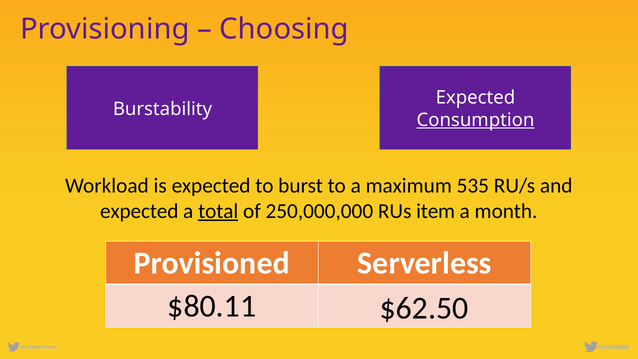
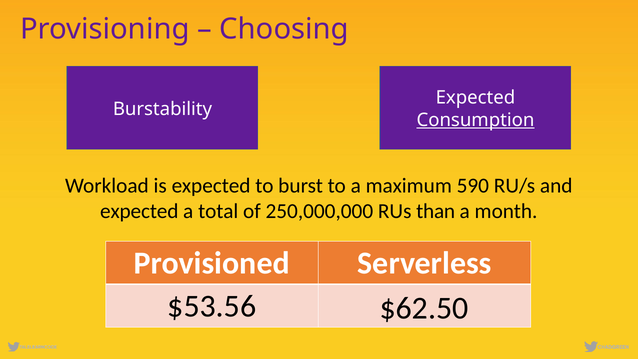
535: 535 -> 590
total underline: present -> none
item: item -> than
$80.11: $80.11 -> $53.56
